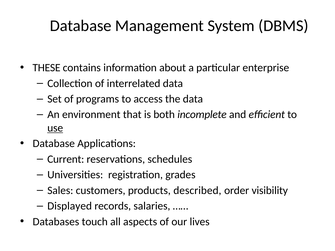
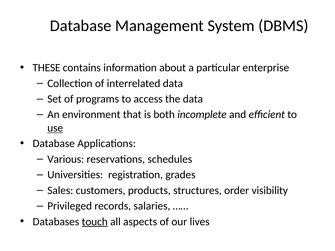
Current: Current -> Various
described: described -> structures
Displayed: Displayed -> Privileged
touch underline: none -> present
